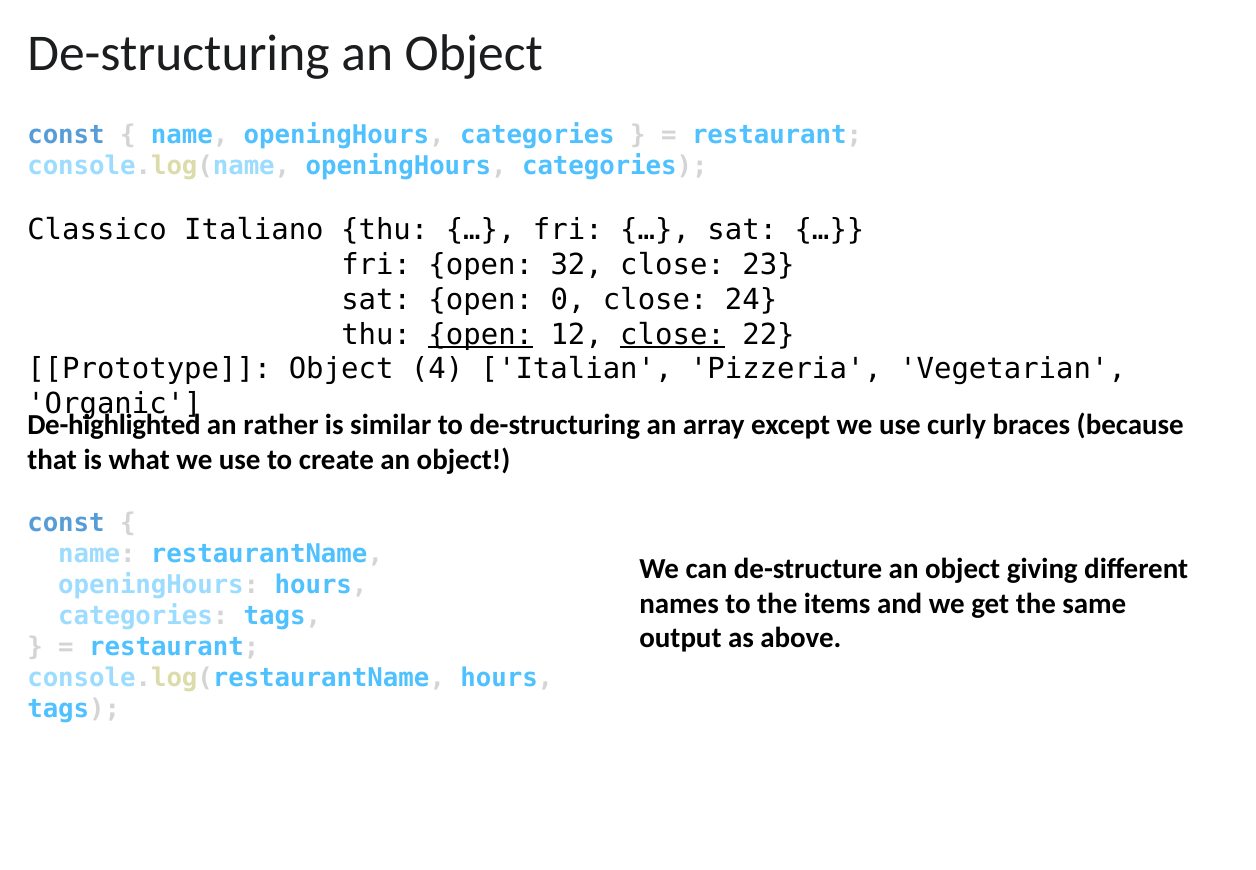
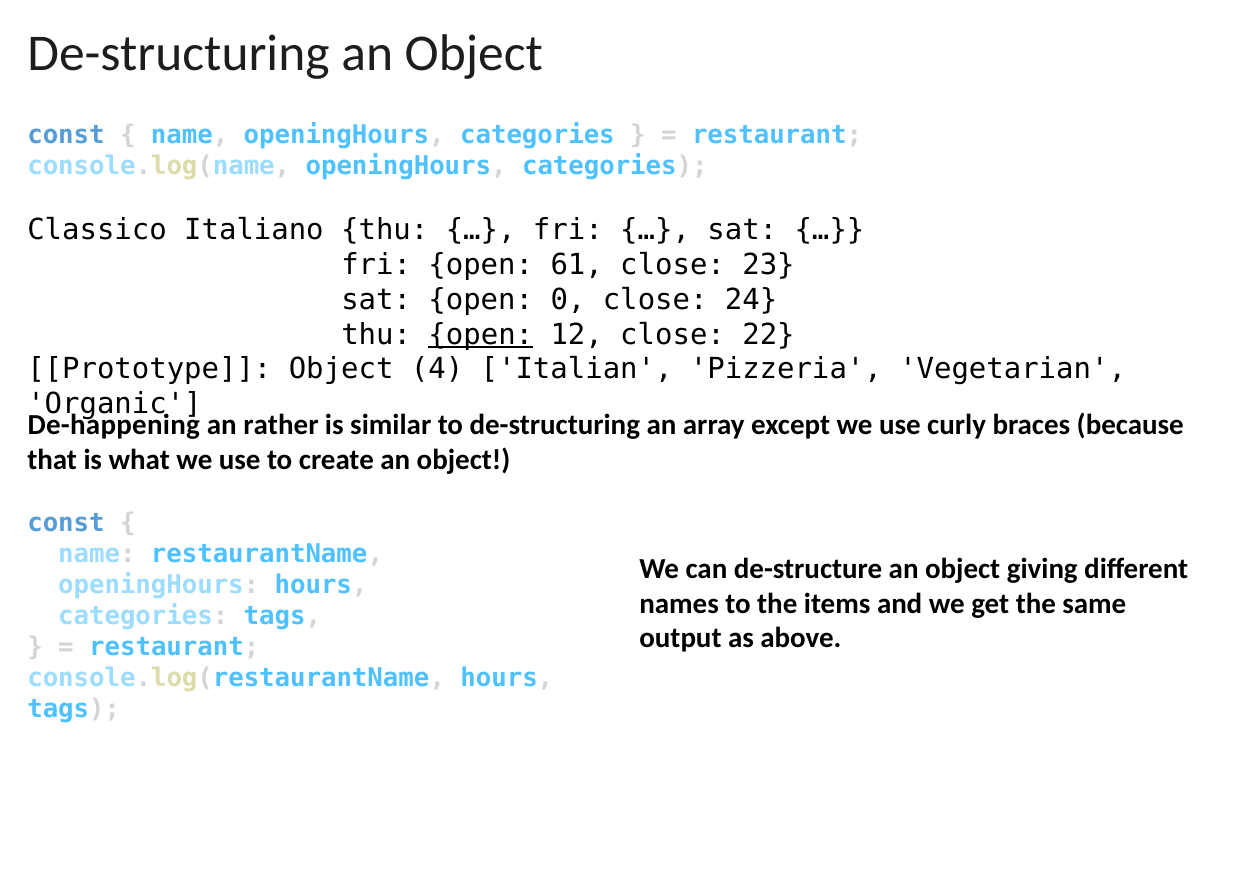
32: 32 -> 61
close at (673, 334) underline: present -> none
De-highlighted: De-highlighted -> De-happening
